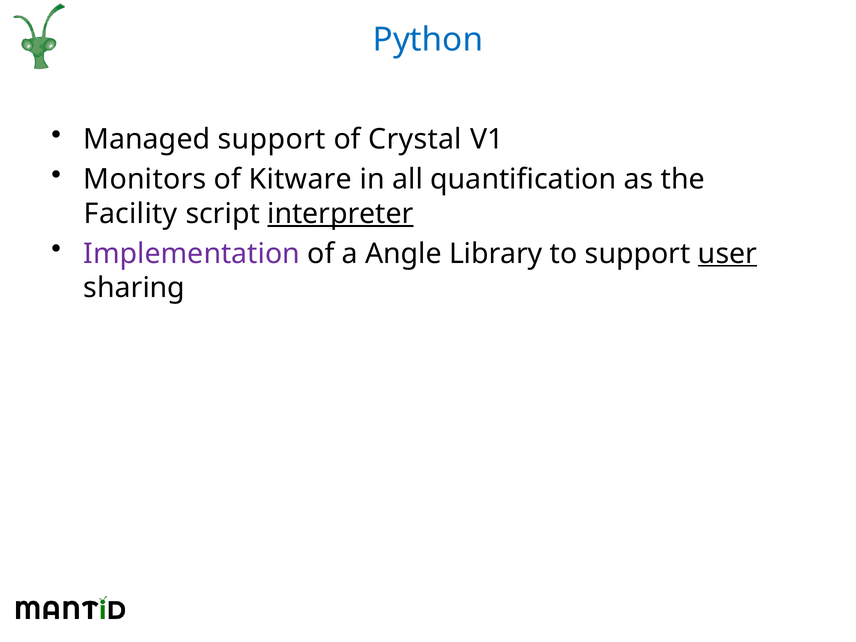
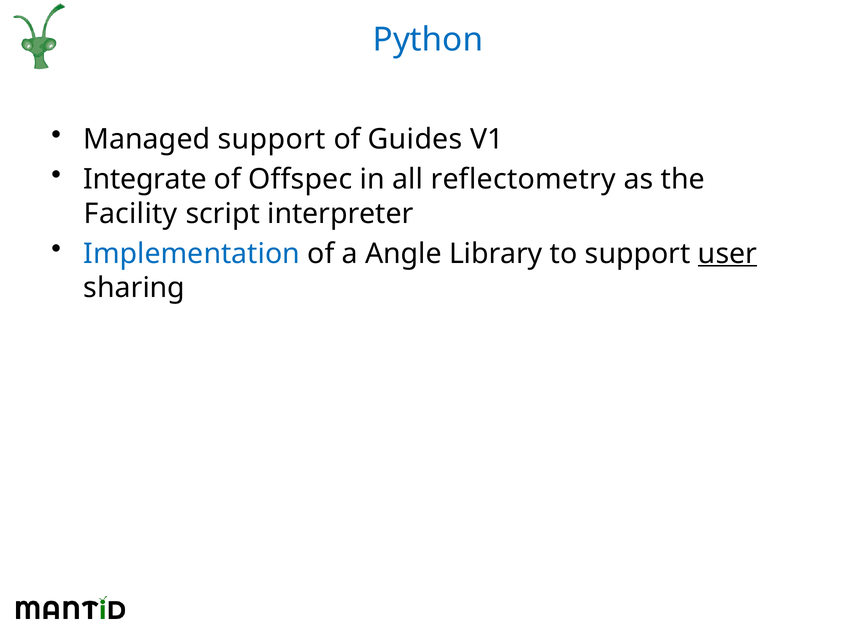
Crystal: Crystal -> Guides
Monitors: Monitors -> Integrate
Kitware: Kitware -> Offspec
quantification: quantification -> reflectometry
interpreter underline: present -> none
Implementation colour: purple -> blue
